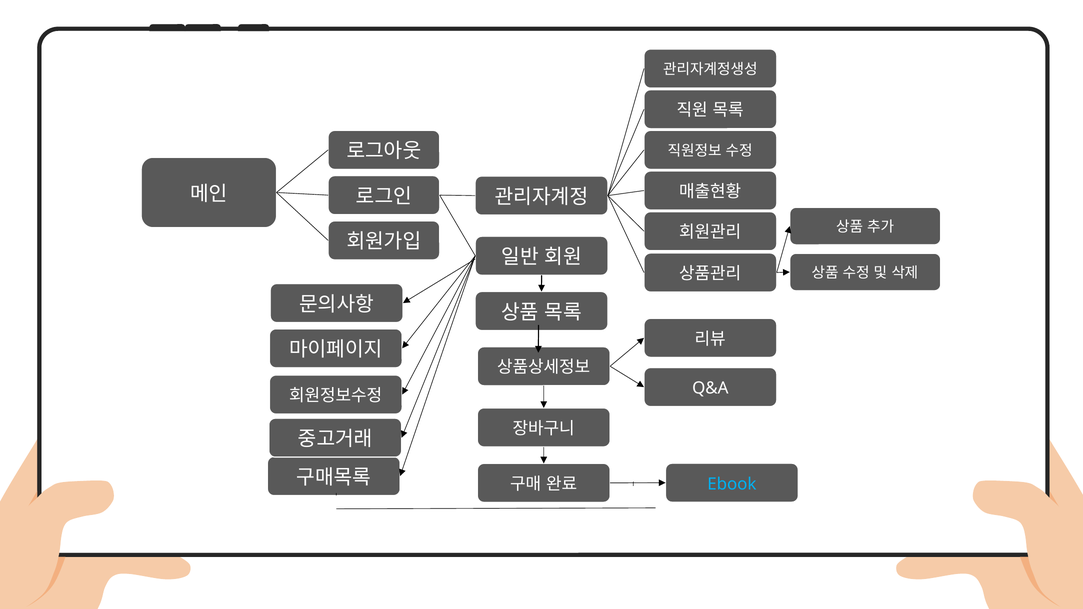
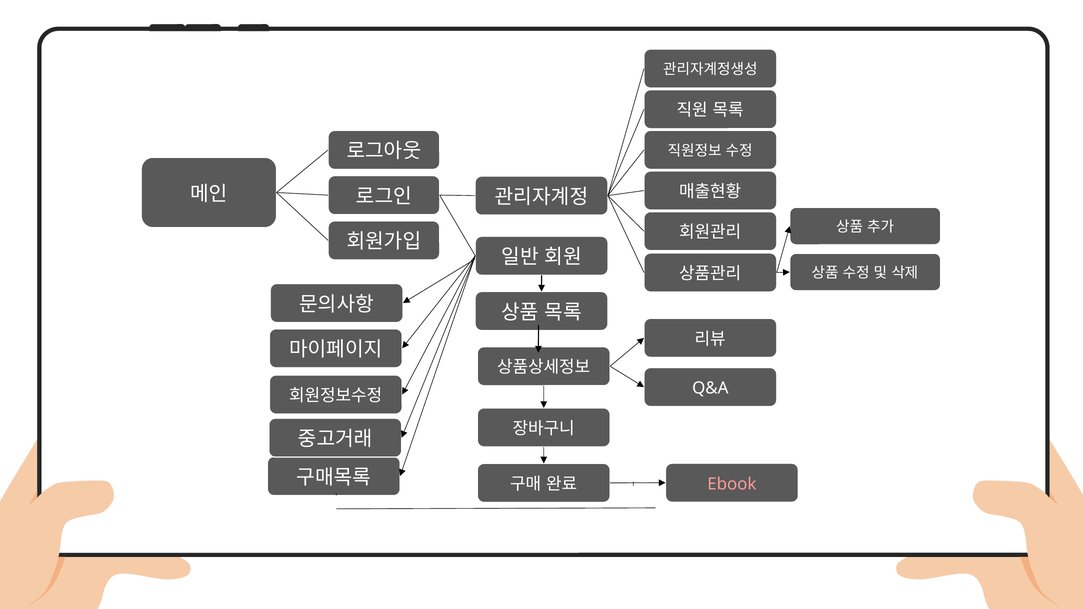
Ebook colour: light blue -> pink
